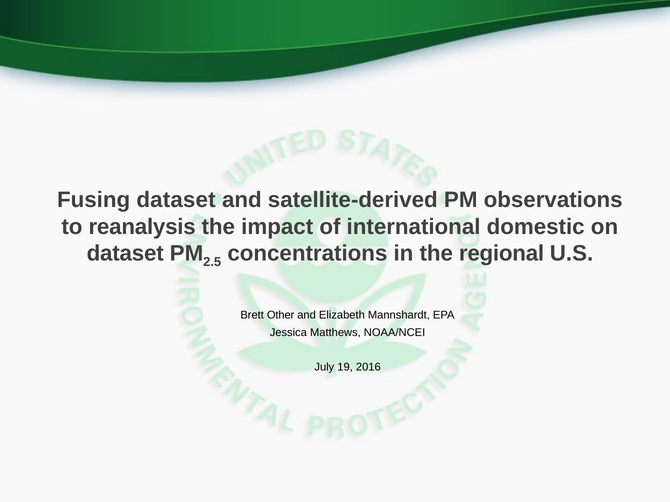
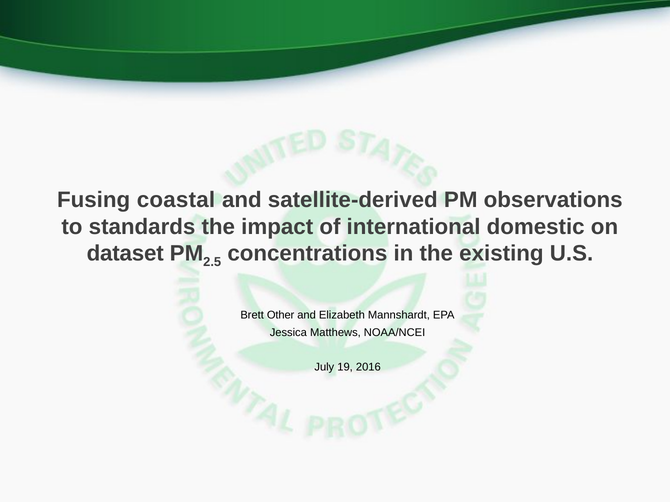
Fusing dataset: dataset -> coastal
reanalysis: reanalysis -> standards
regional: regional -> existing
